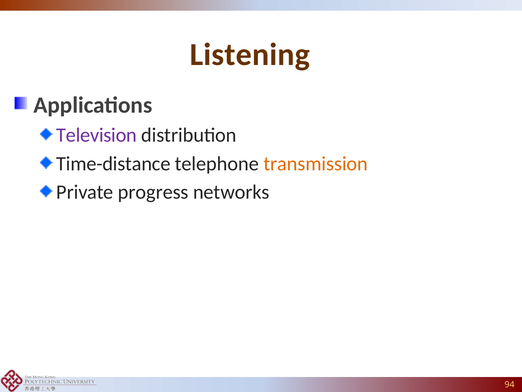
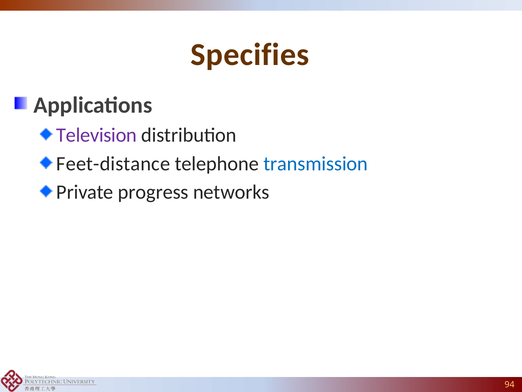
Listening: Listening -> Specifies
Time-distance: Time-distance -> Feet-distance
transmission colour: orange -> blue
